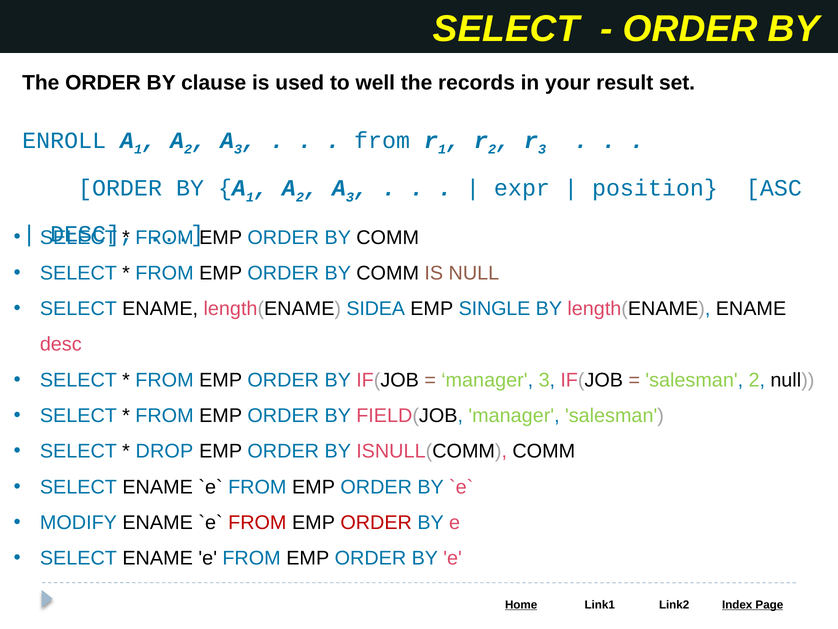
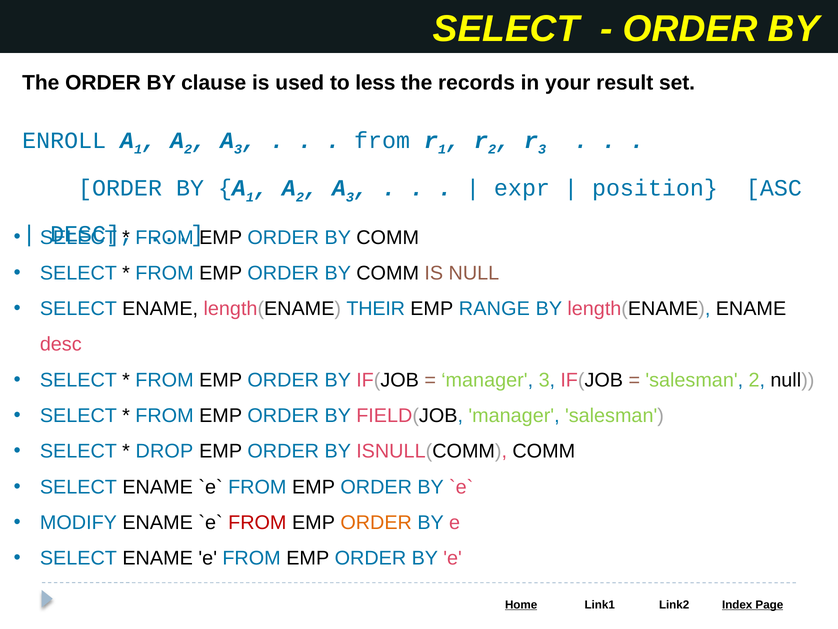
well: well -> less
SIDEA: SIDEA -> THEIR
SINGLE: SINGLE -> RANGE
ORDER at (376, 522) colour: red -> orange
